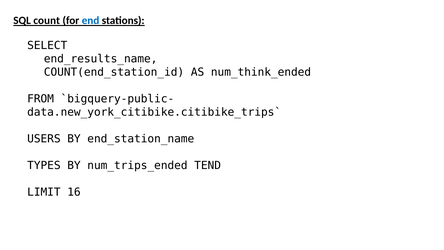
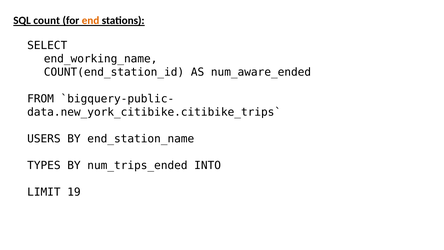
end colour: blue -> orange
end_results_name: end_results_name -> end_working_name
num_think_ended: num_think_ended -> num_aware_ended
TEND: TEND -> INTO
16: 16 -> 19
